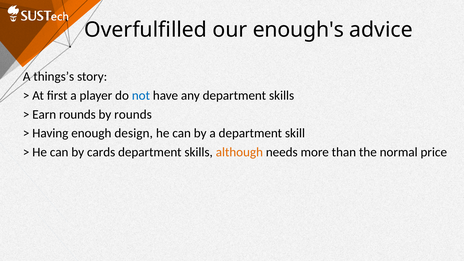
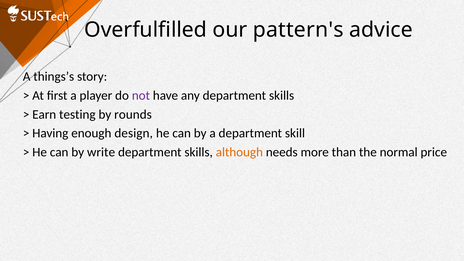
enough's: enough's -> pattern's
not colour: blue -> purple
Earn rounds: rounds -> testing
cards: cards -> write
